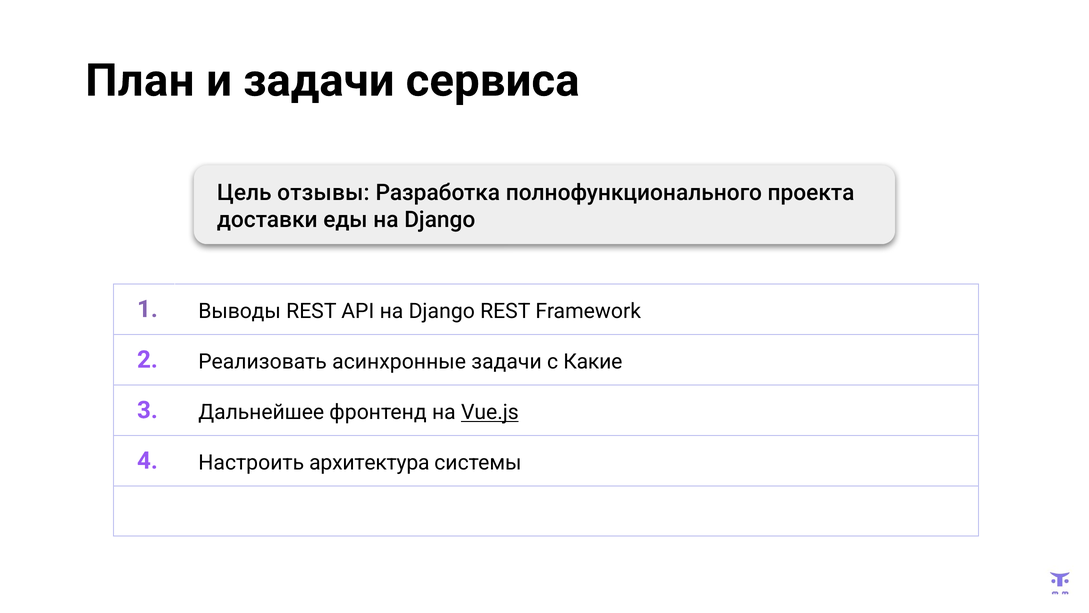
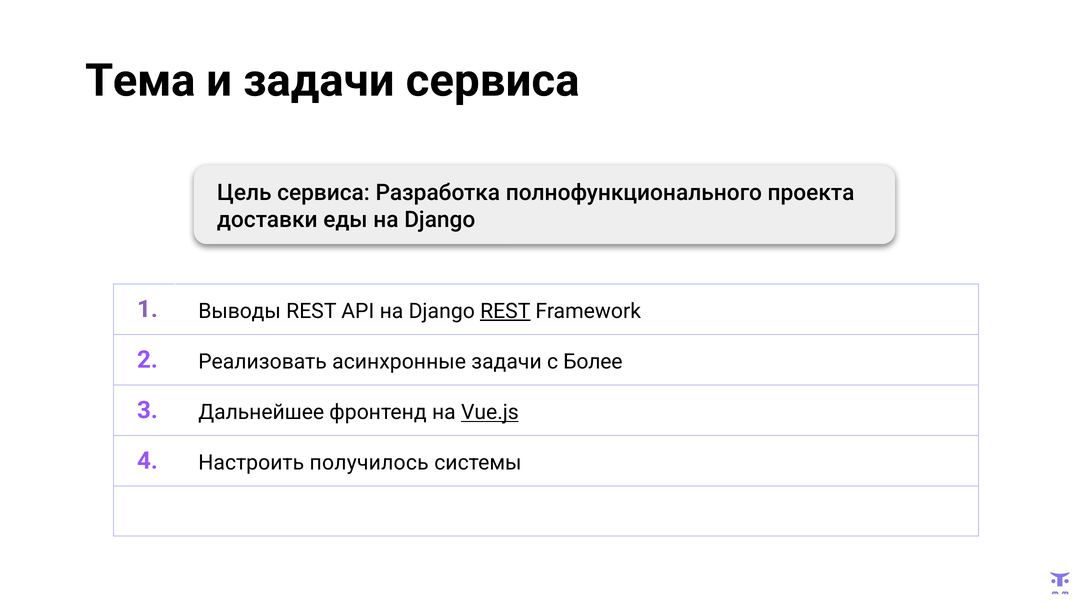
План: План -> Тема
Цель отзывы: отзывы -> сервиса
REST at (505, 311) underline: none -> present
Какие: Какие -> Более
архитектура: архитектура -> получилось
